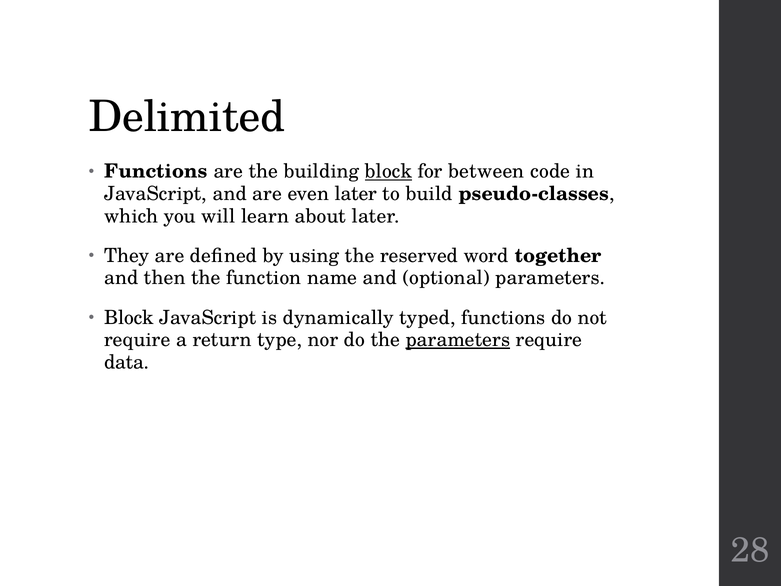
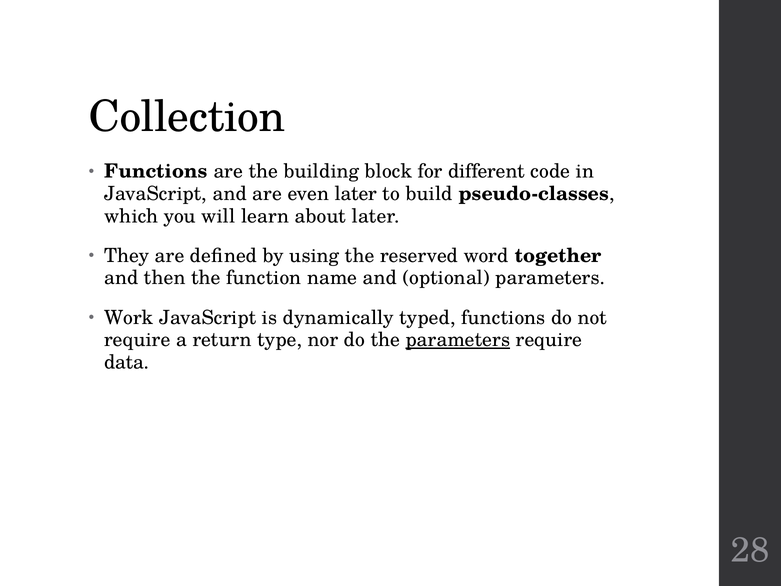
Delimited: Delimited -> Collection
block at (389, 171) underline: present -> none
between: between -> different
Block at (129, 318): Block -> Work
